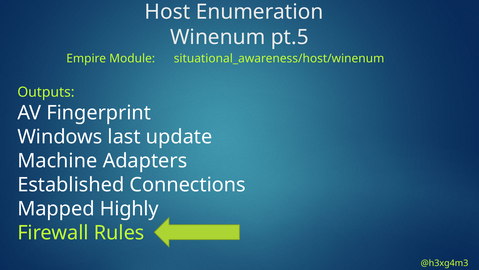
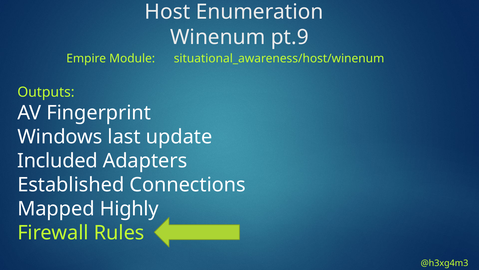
pt.5: pt.5 -> pt.9
Machine: Machine -> Included
